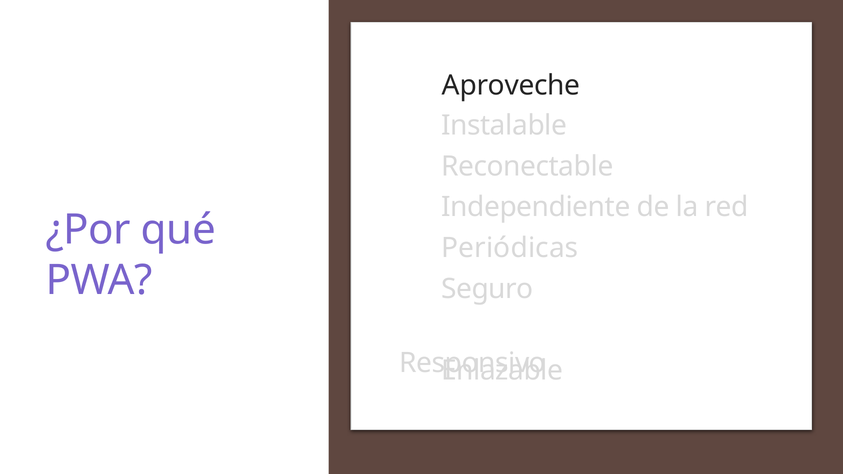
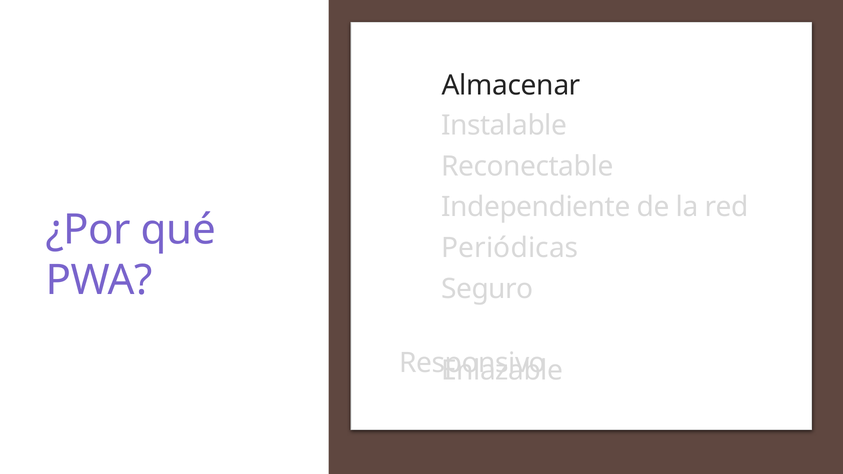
Aproveche: Aproveche -> Almacenar
